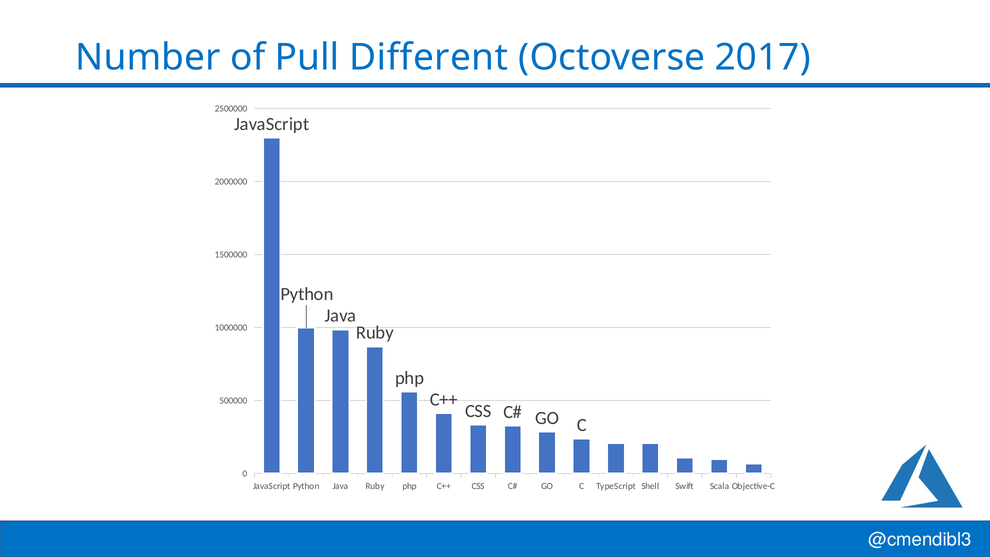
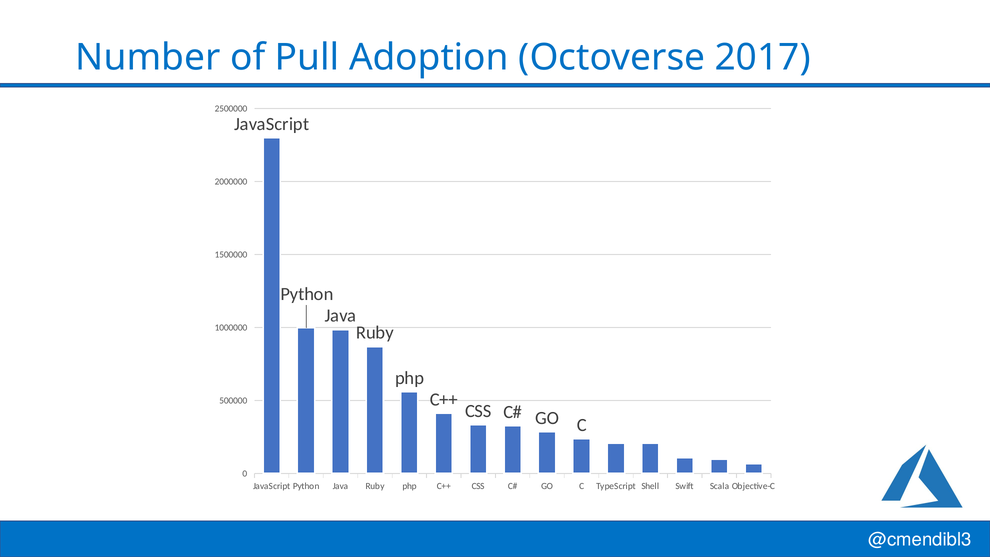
Different: Different -> Adoption
